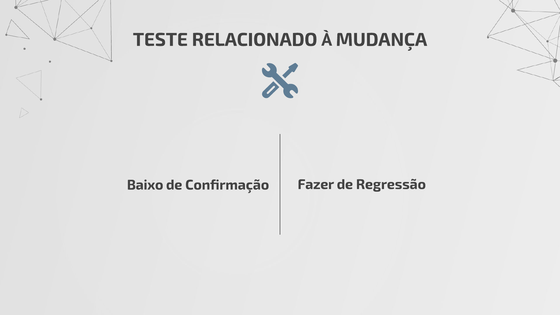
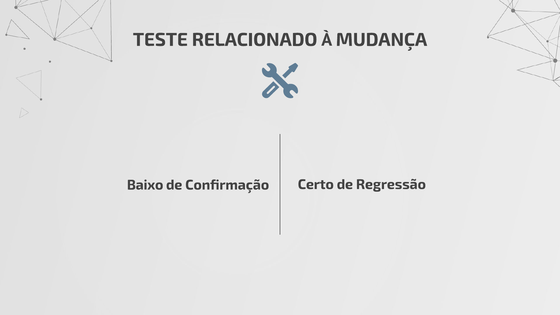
Fazer: Fazer -> Certo
